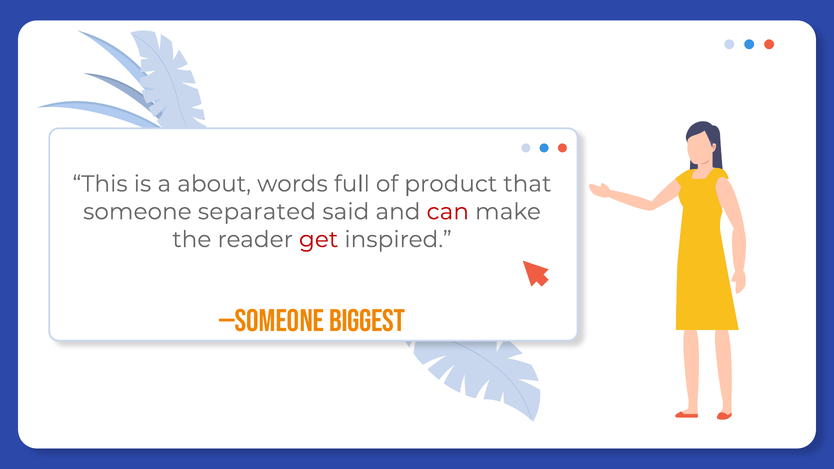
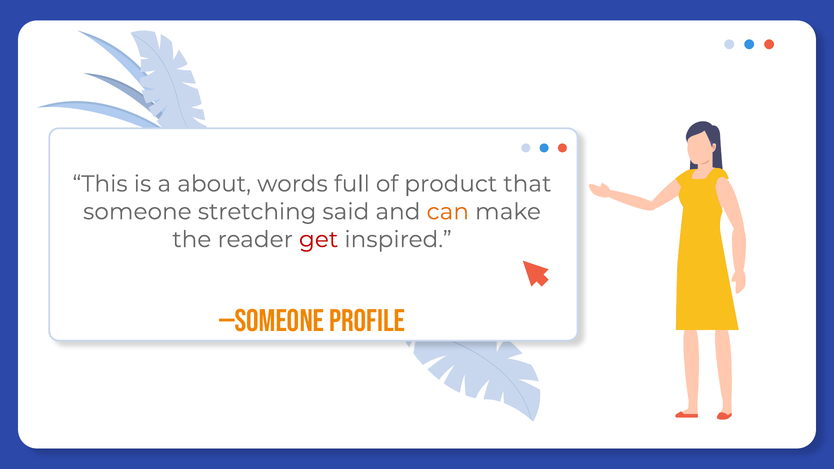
separated: separated -> stretching
can colour: red -> orange
BIGGEST: BIGGEST -> PROFILE
